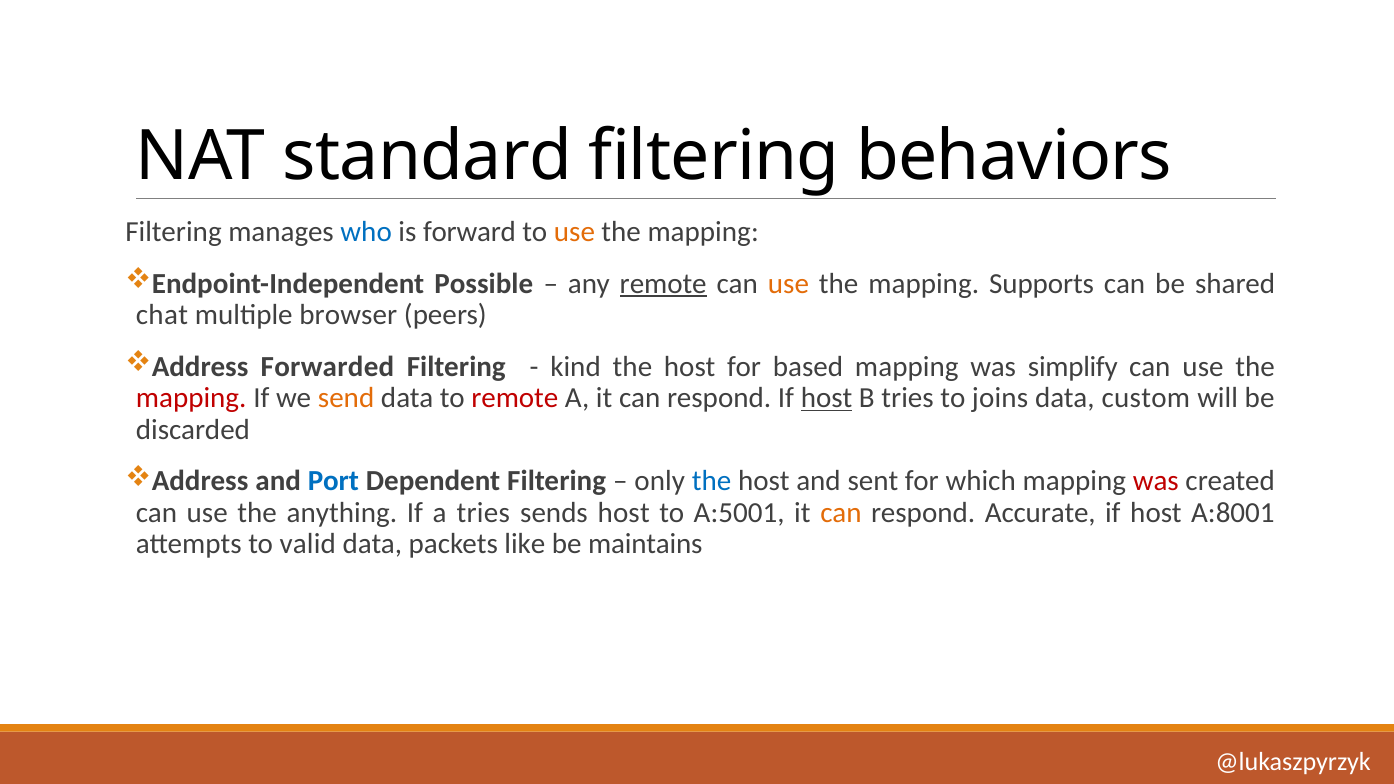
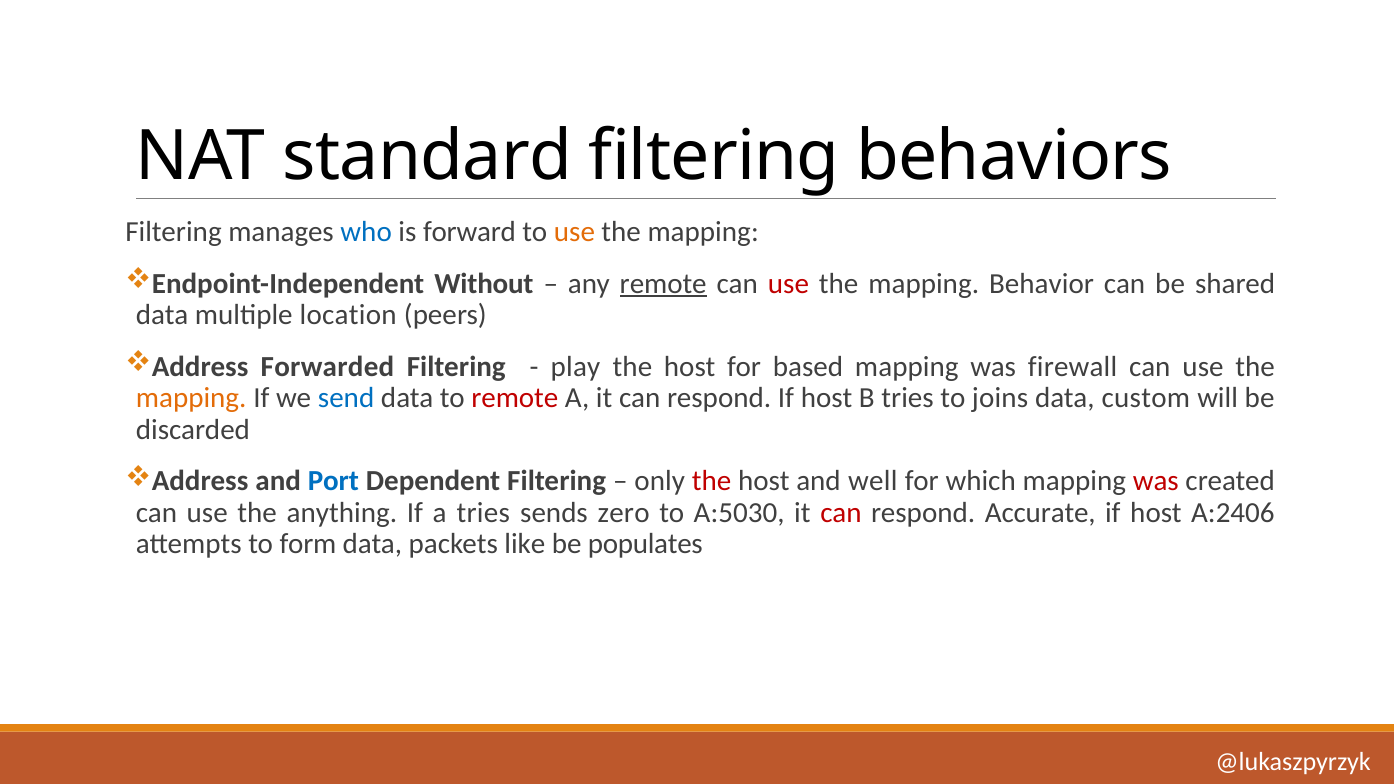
Possible: Possible -> Without
use at (788, 284) colour: orange -> red
Supports: Supports -> Behavior
chat at (162, 315): chat -> data
browser: browser -> location
kind: kind -> play
simplify: simplify -> firewall
mapping at (191, 398) colour: red -> orange
send colour: orange -> blue
host at (827, 398) underline: present -> none
the at (712, 481) colour: blue -> red
sent: sent -> well
sends host: host -> zero
A:5001: A:5001 -> A:5030
can at (841, 513) colour: orange -> red
A:8001: A:8001 -> A:2406
valid: valid -> form
maintains: maintains -> populates
